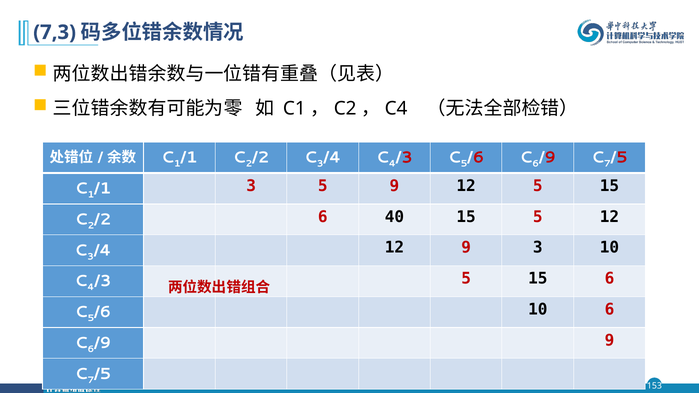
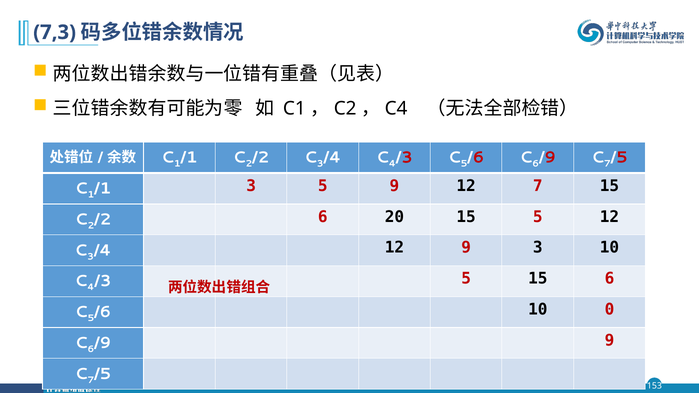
12 5: 5 -> 7
40: 40 -> 20
10 6: 6 -> 0
